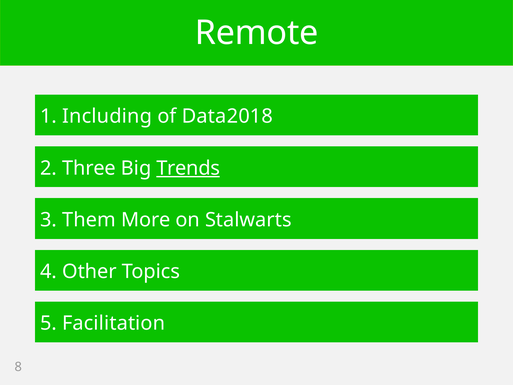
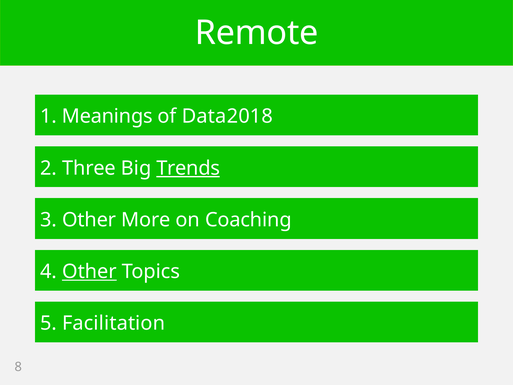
Including: Including -> Meanings
3 Them: Them -> Other
Stalwarts: Stalwarts -> Coaching
Other at (89, 271) underline: none -> present
